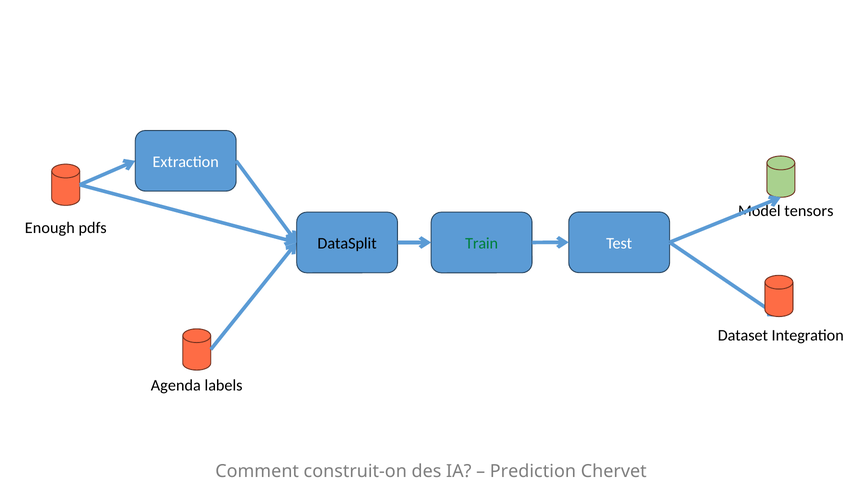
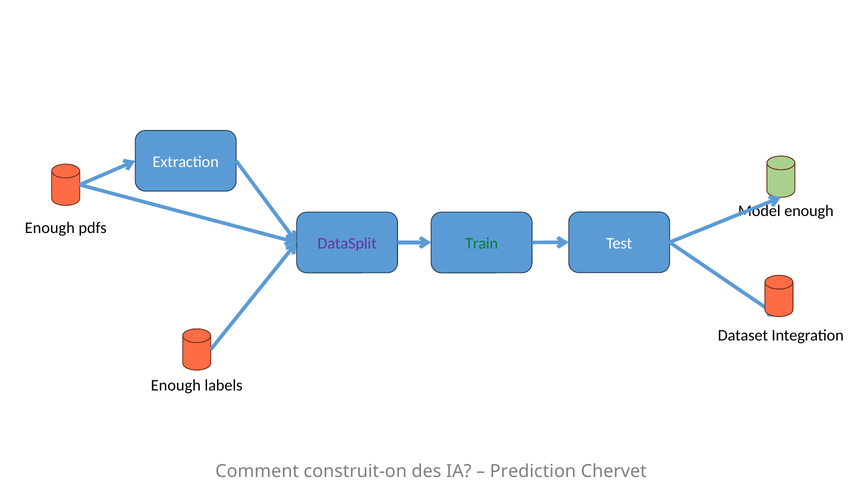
tensors at (809, 211): tensors -> enough
DataSplit colour: black -> purple
Agenda at (176, 385): Agenda -> Enough
